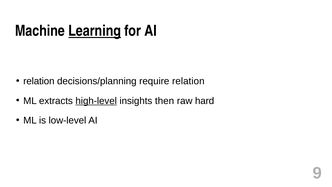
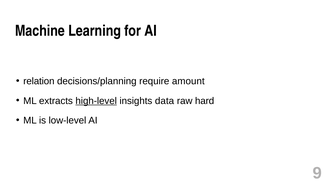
Learning underline: present -> none
require relation: relation -> amount
then: then -> data
